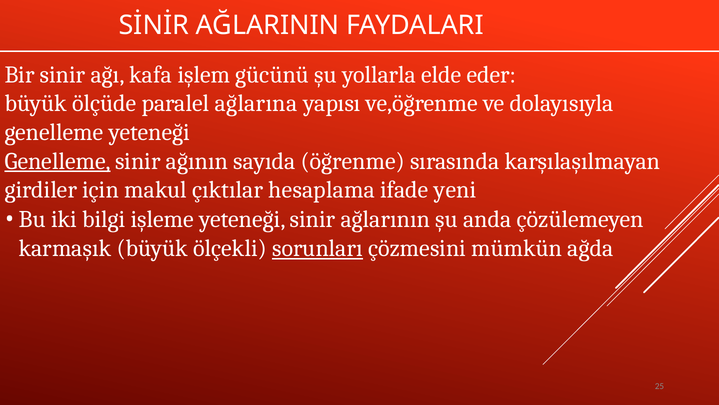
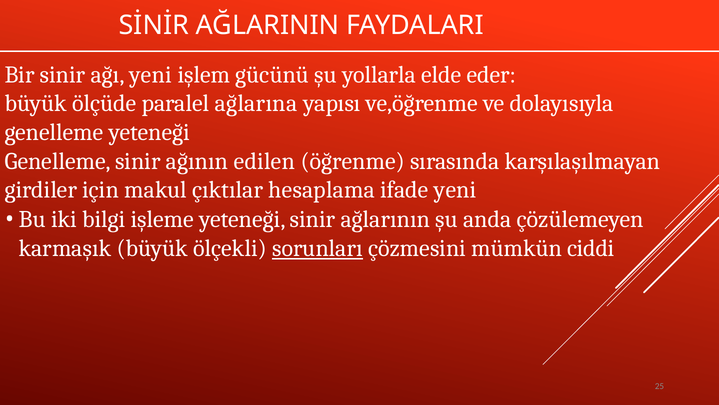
ağı kafa: kafa -> yeni
Genelleme at (58, 161) underline: present -> none
sayıda: sayıda -> edilen
ağda: ağda -> ciddi
